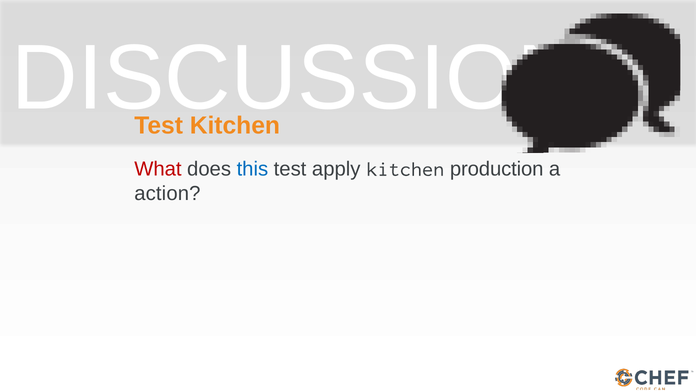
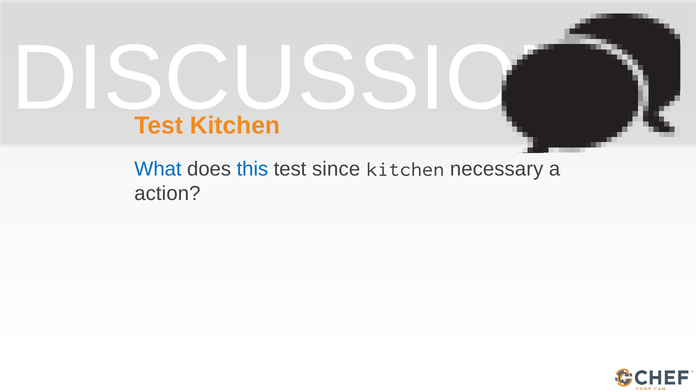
What colour: red -> blue
apply: apply -> since
production: production -> necessary
